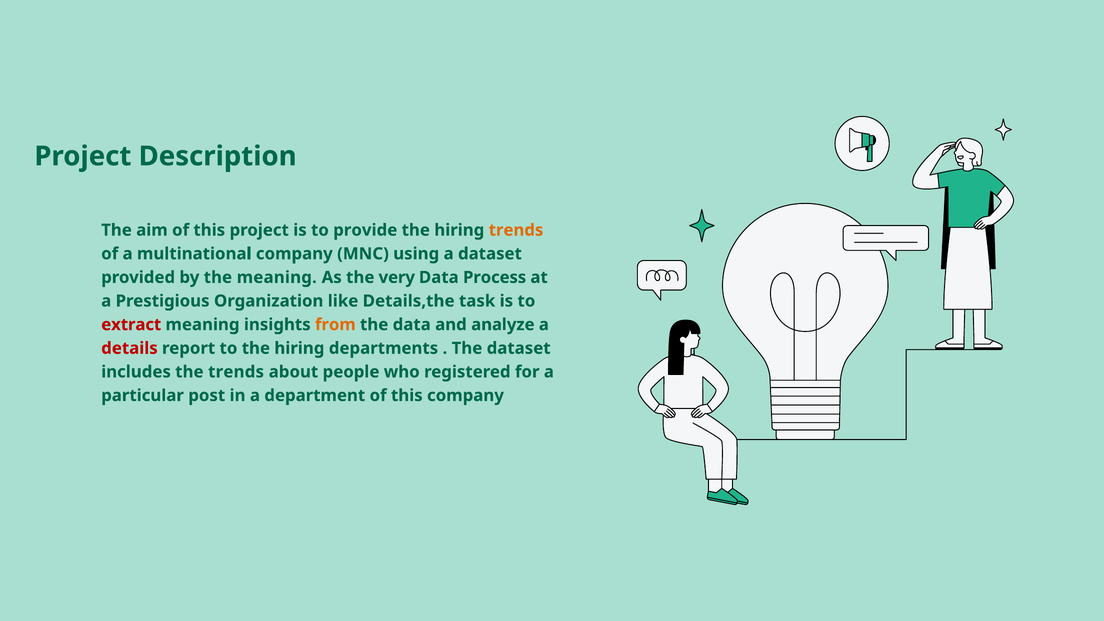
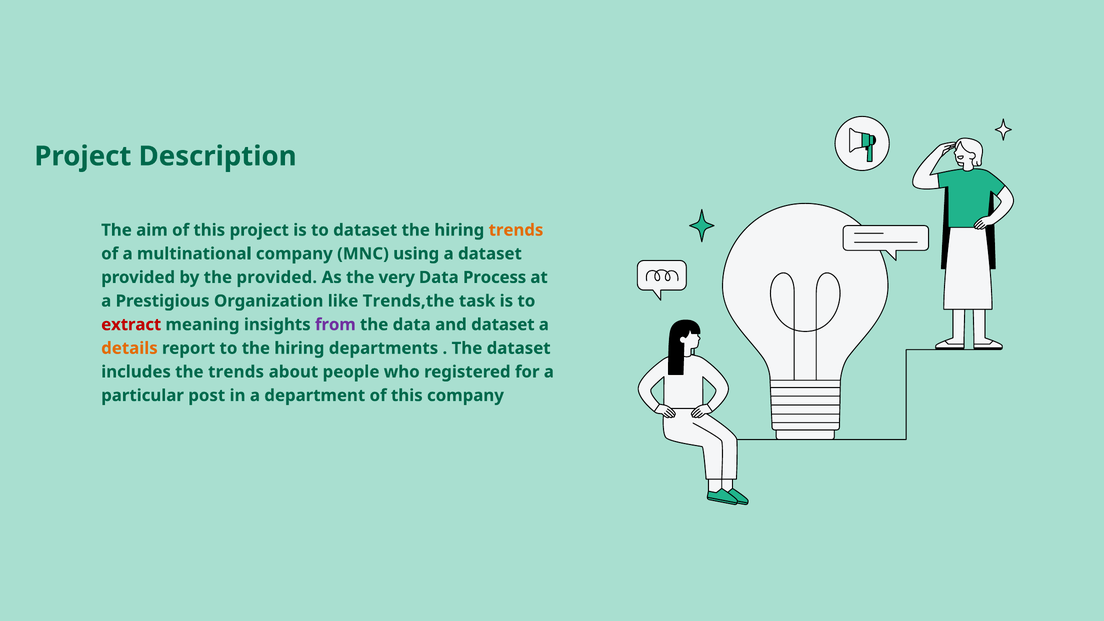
to provide: provide -> dataset
the meaning: meaning -> provided
Details,the: Details,the -> Trends,the
from colour: orange -> purple
and analyze: analyze -> dataset
details colour: red -> orange
